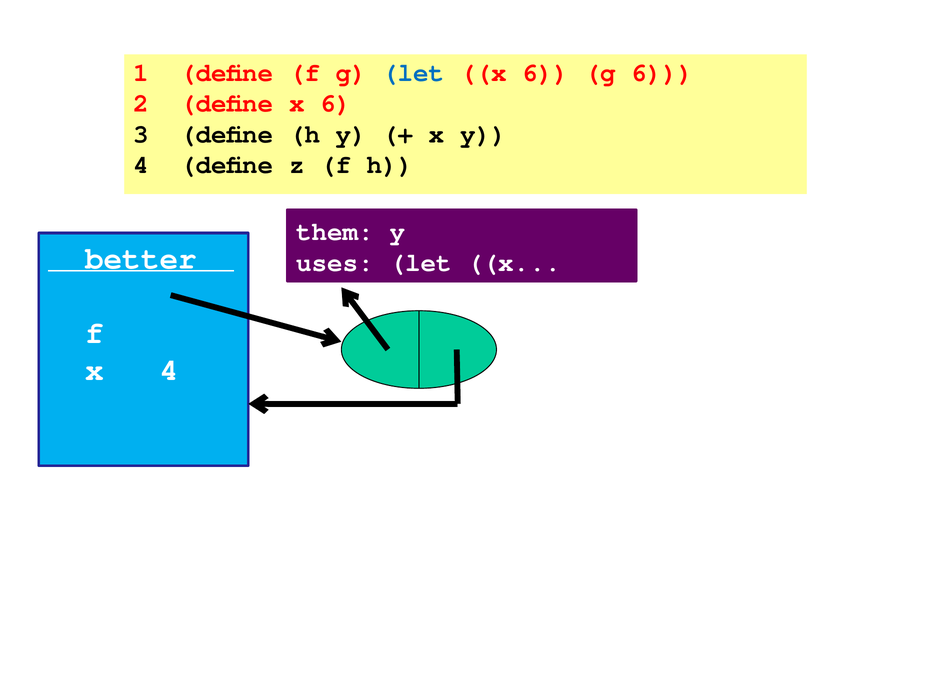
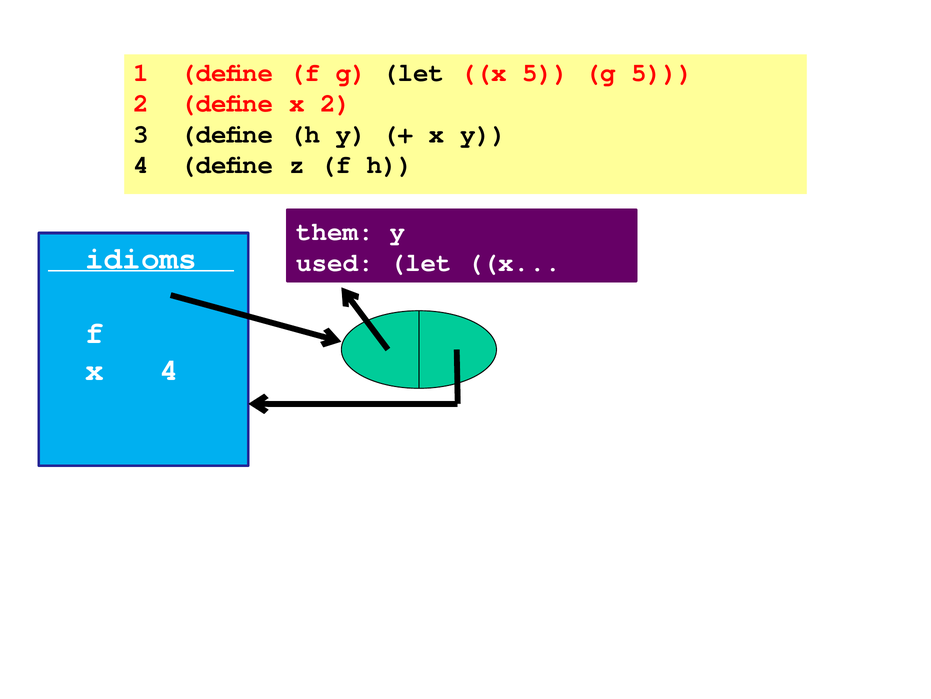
let at (413, 73) colour: blue -> black
6 at (546, 73): 6 -> 5
g 6: 6 -> 5
define x 6: 6 -> 2
better: better -> idioms
uses: uses -> used
